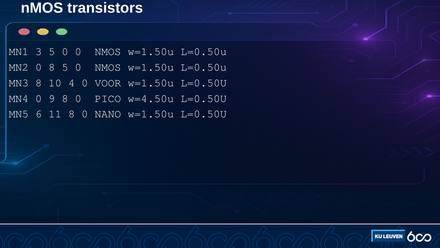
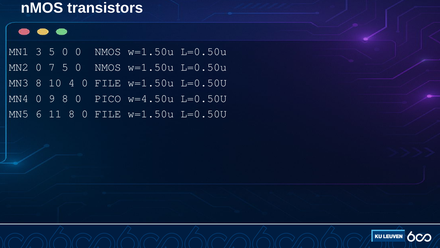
0 8: 8 -> 7
4 0 VOOR: VOOR -> FILE
8 0 NANO: NANO -> FILE
